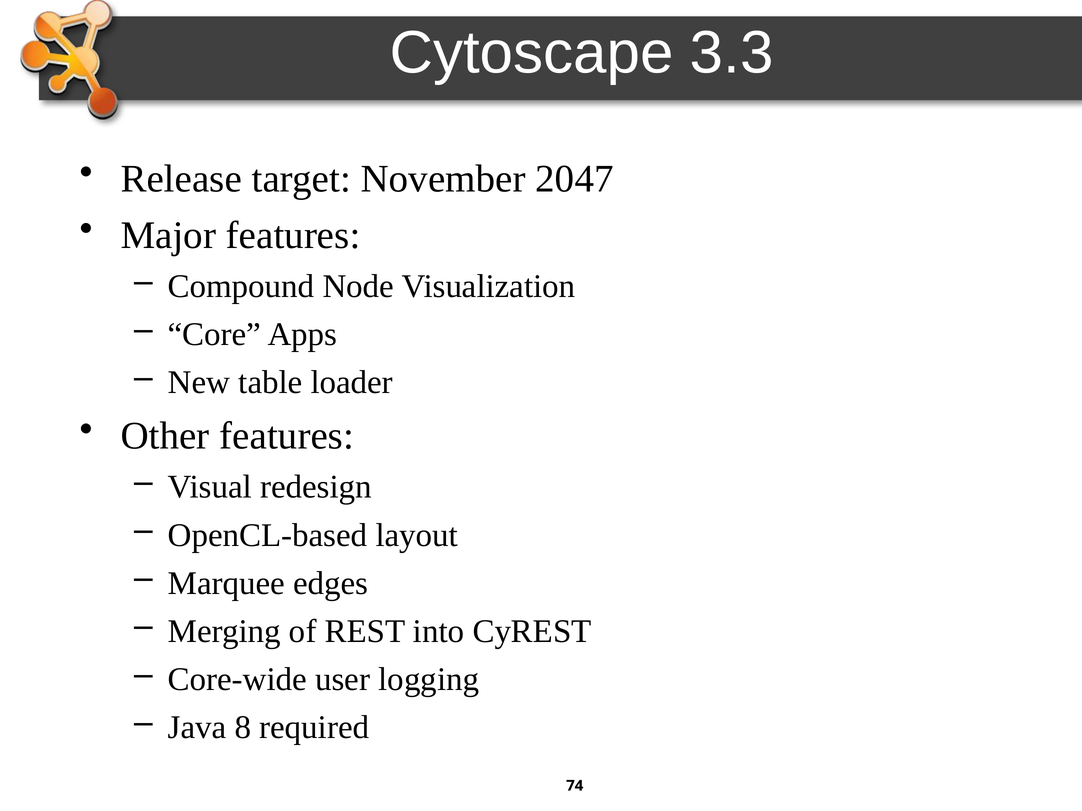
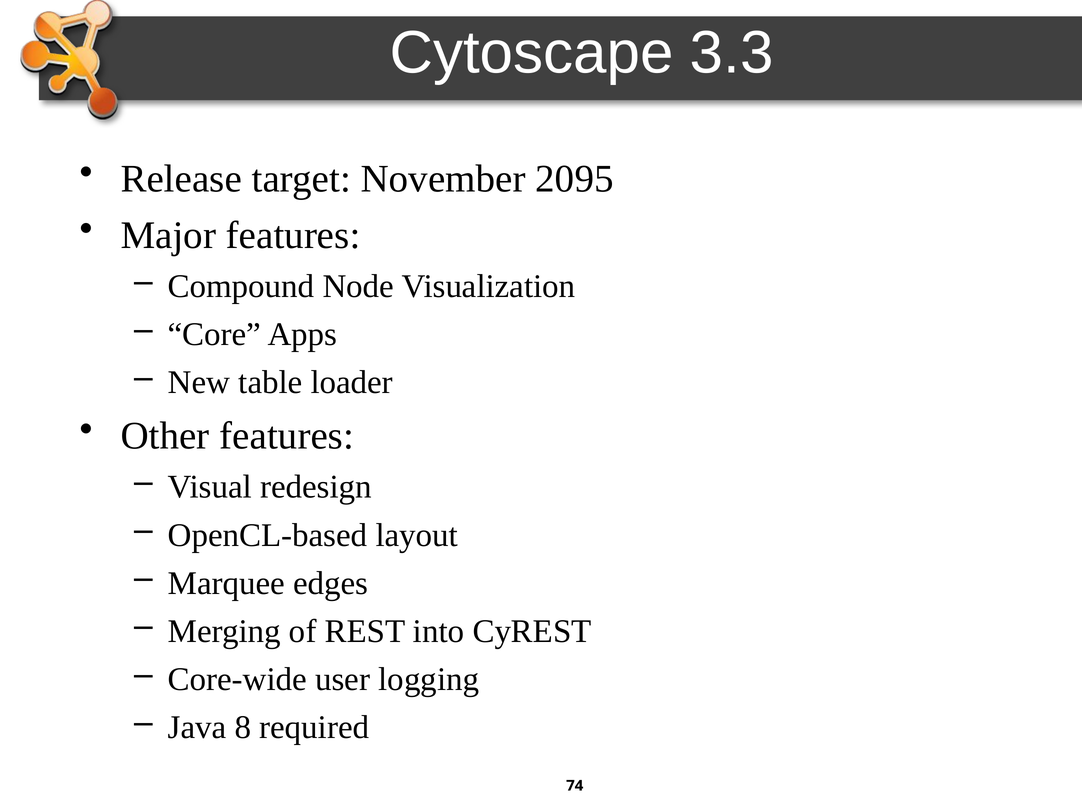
2047: 2047 -> 2095
